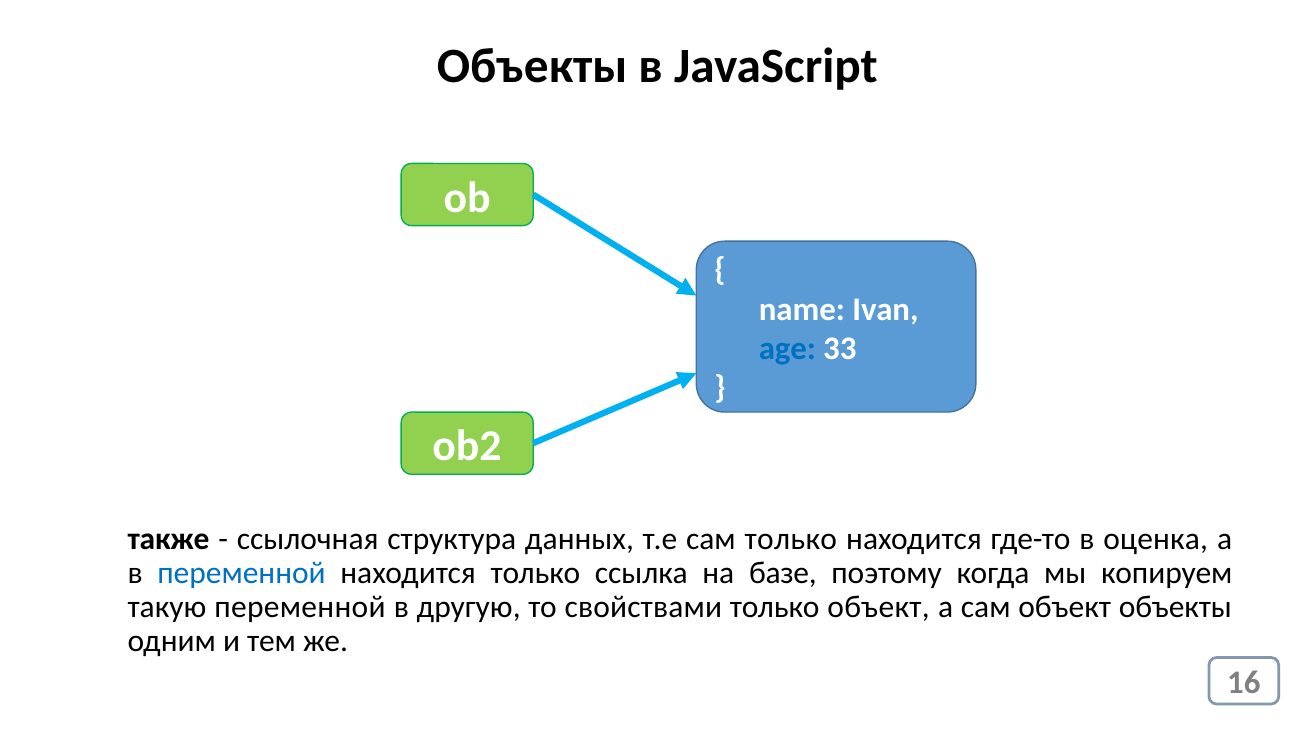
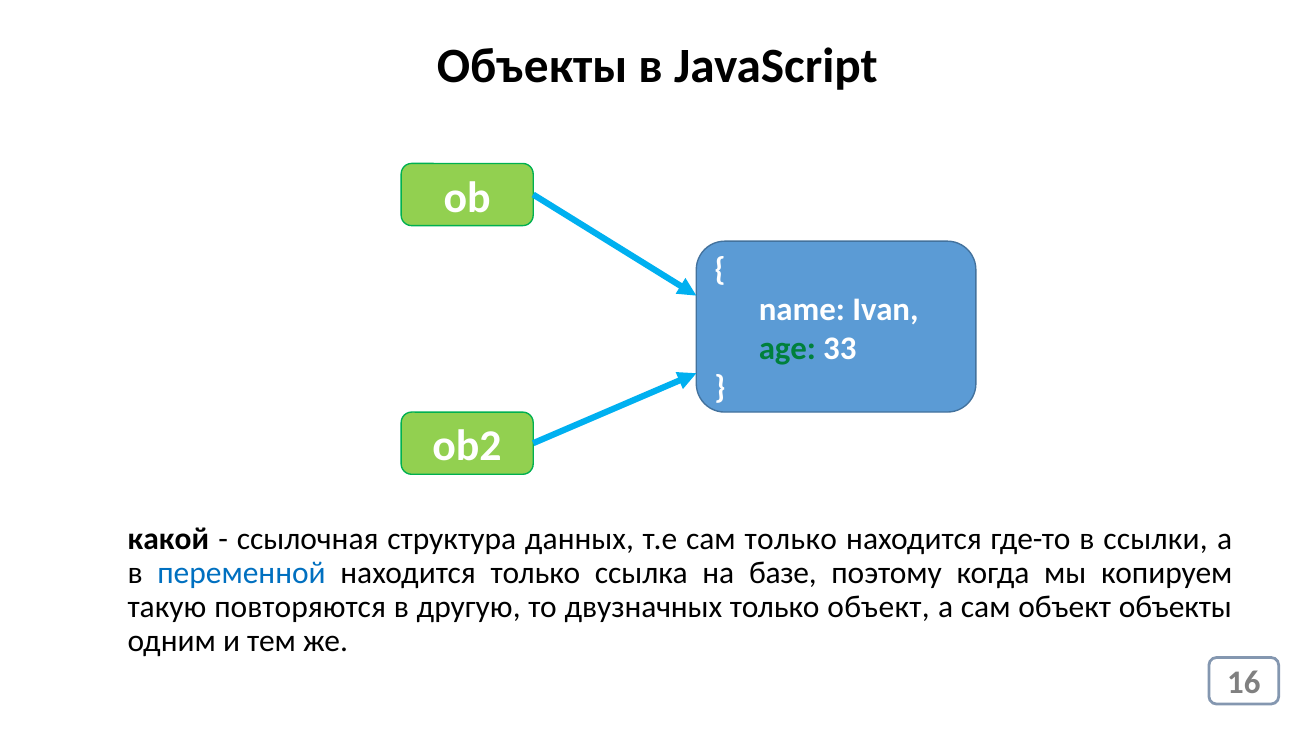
age colour: blue -> green
также: также -> какой
оценка: оценка -> ссылки
такую переменной: переменной -> повторяются
свойствами: свойствами -> двузначных
